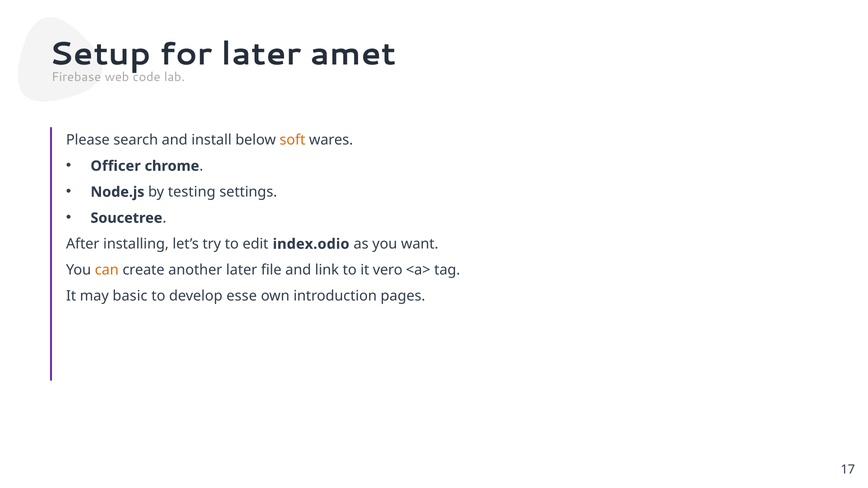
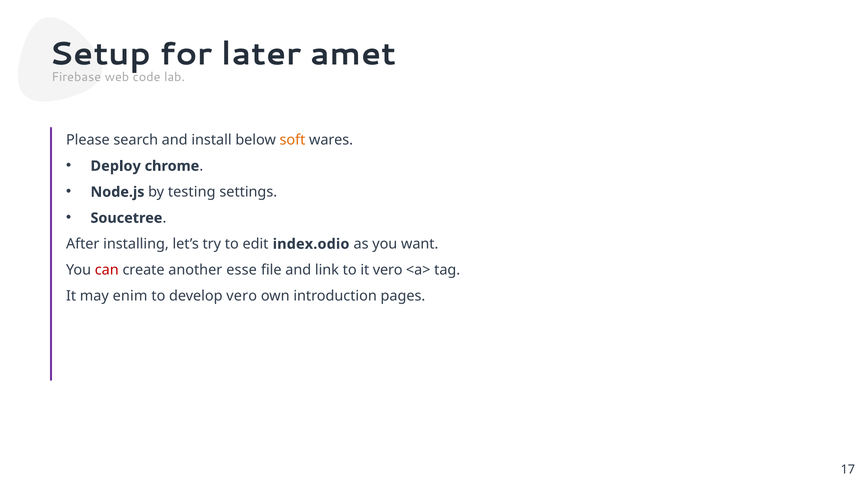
Officer: Officer -> Deploy
can colour: orange -> red
another later: later -> esse
basic: basic -> enim
develop esse: esse -> vero
